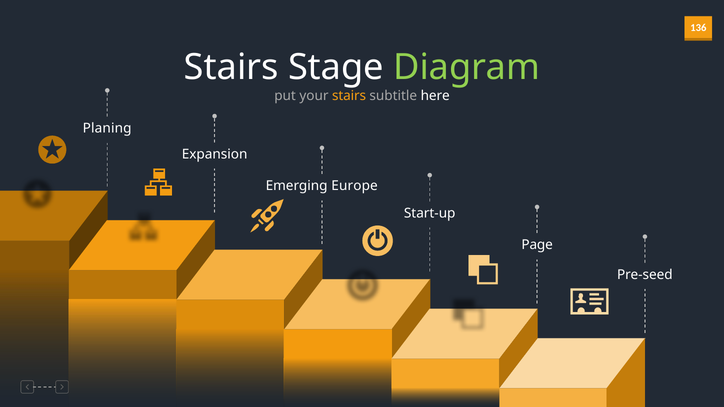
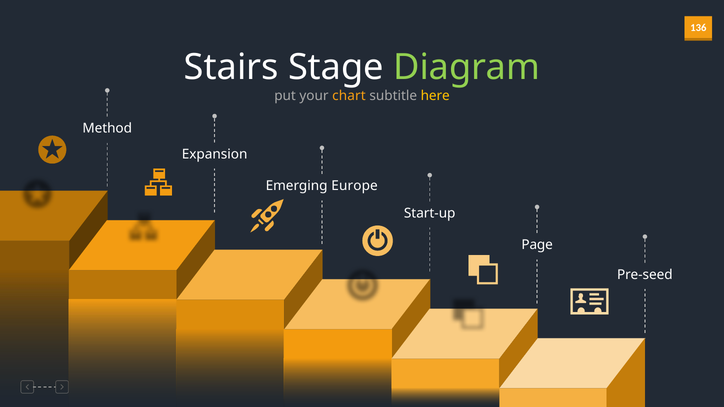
your stairs: stairs -> chart
here colour: white -> yellow
Planing: Planing -> Method
